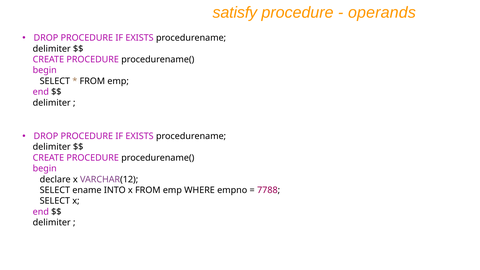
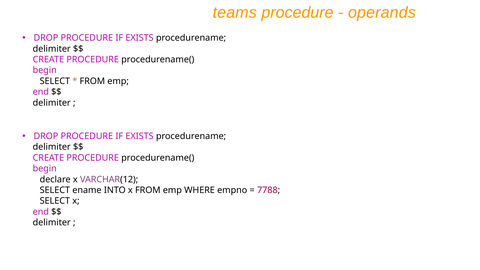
satisfy: satisfy -> teams
